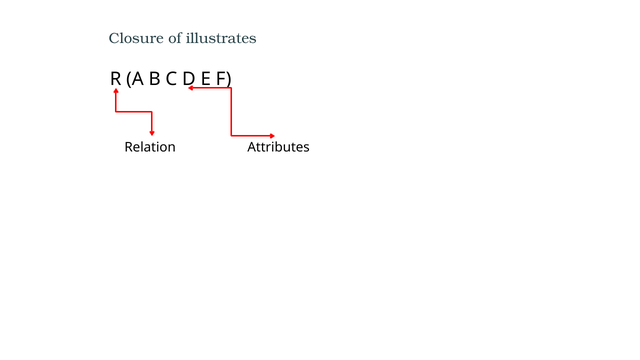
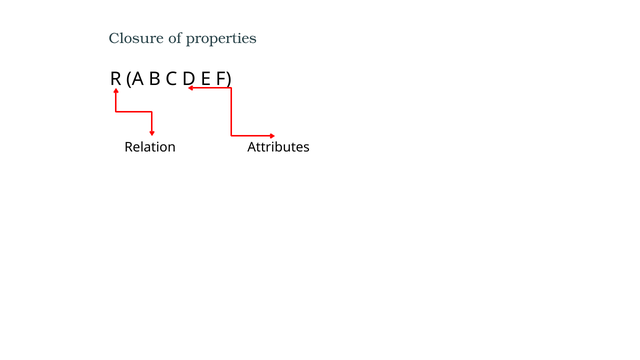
illustrates: illustrates -> properties
